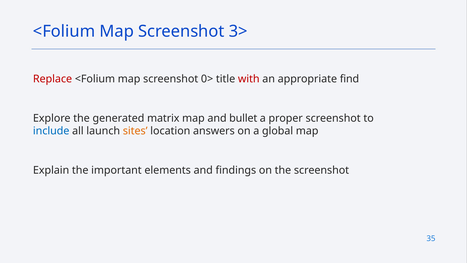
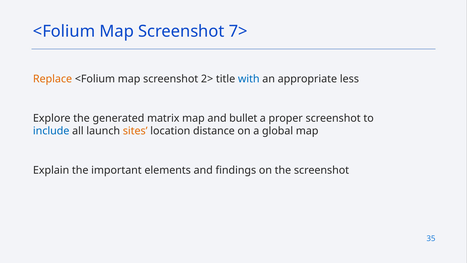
3>: 3> -> 7>
Replace colour: red -> orange
0>: 0> -> 2>
with colour: red -> blue
find: find -> less
answers: answers -> distance
